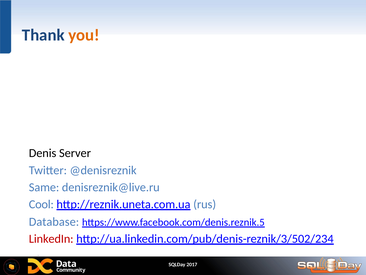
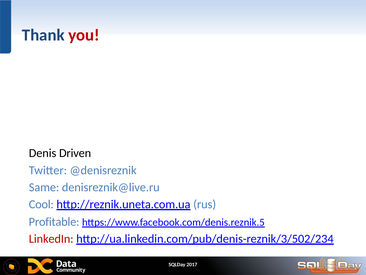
you colour: orange -> red
Server: Server -> Driven
Database: Database -> Profitable
